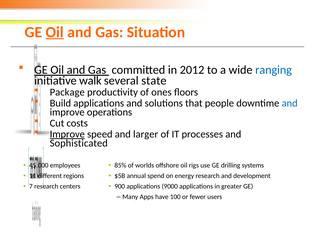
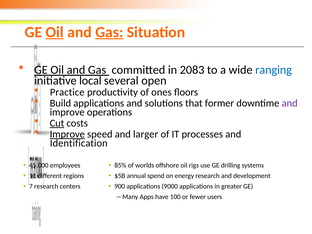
Gas at (109, 32) underline: none -> present
2012: 2012 -> 2083
walk: walk -> local
state: state -> open
Package: Package -> Practice
people: people -> former
and at (290, 103) colour: blue -> purple
Cut underline: none -> present
Sophisticated: Sophisticated -> Identification
